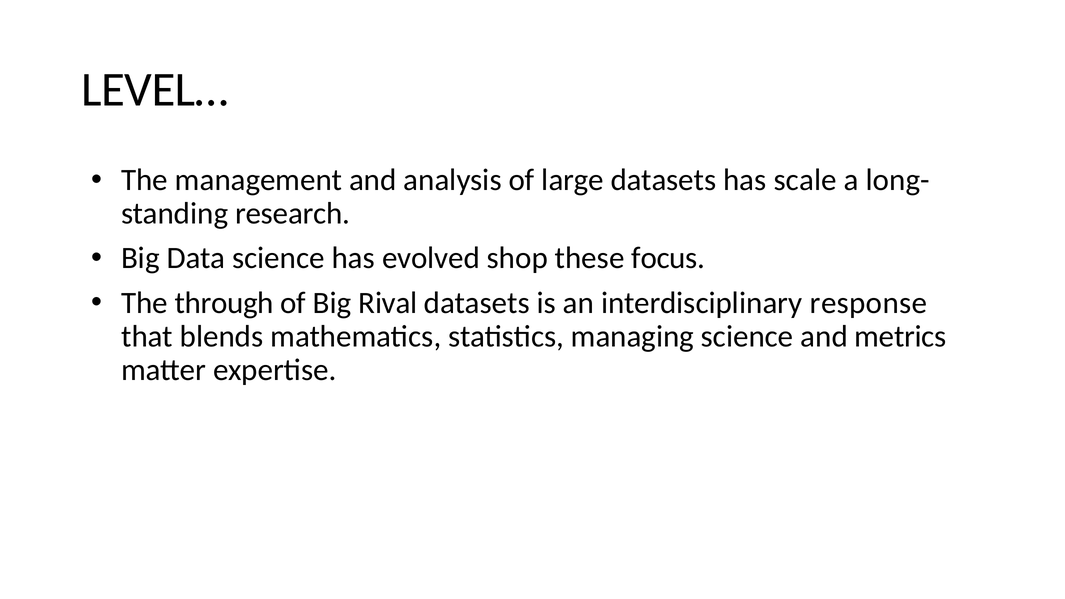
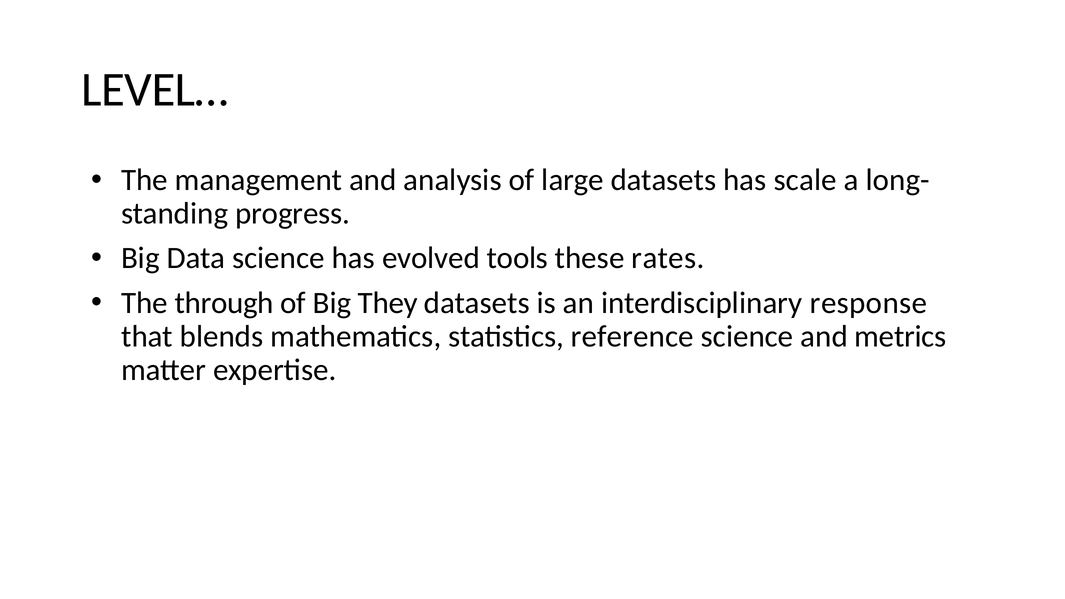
research: research -> progress
shop: shop -> tools
focus: focus -> rates
Rival: Rival -> They
managing: managing -> reference
